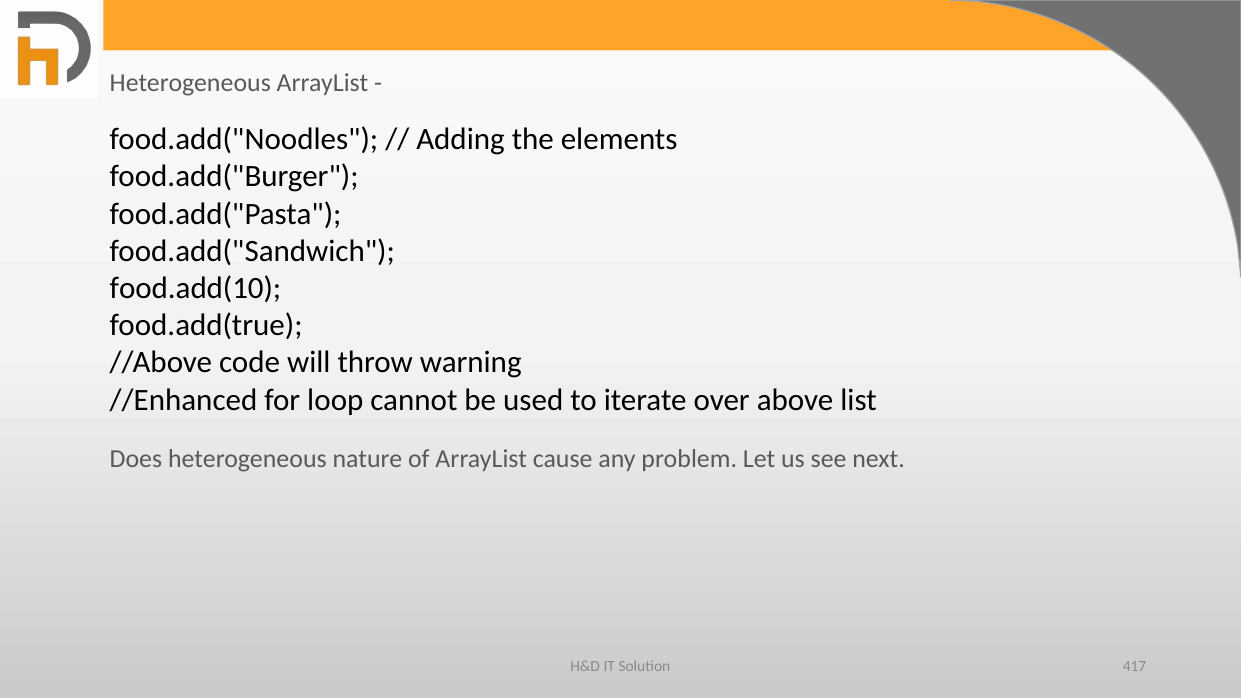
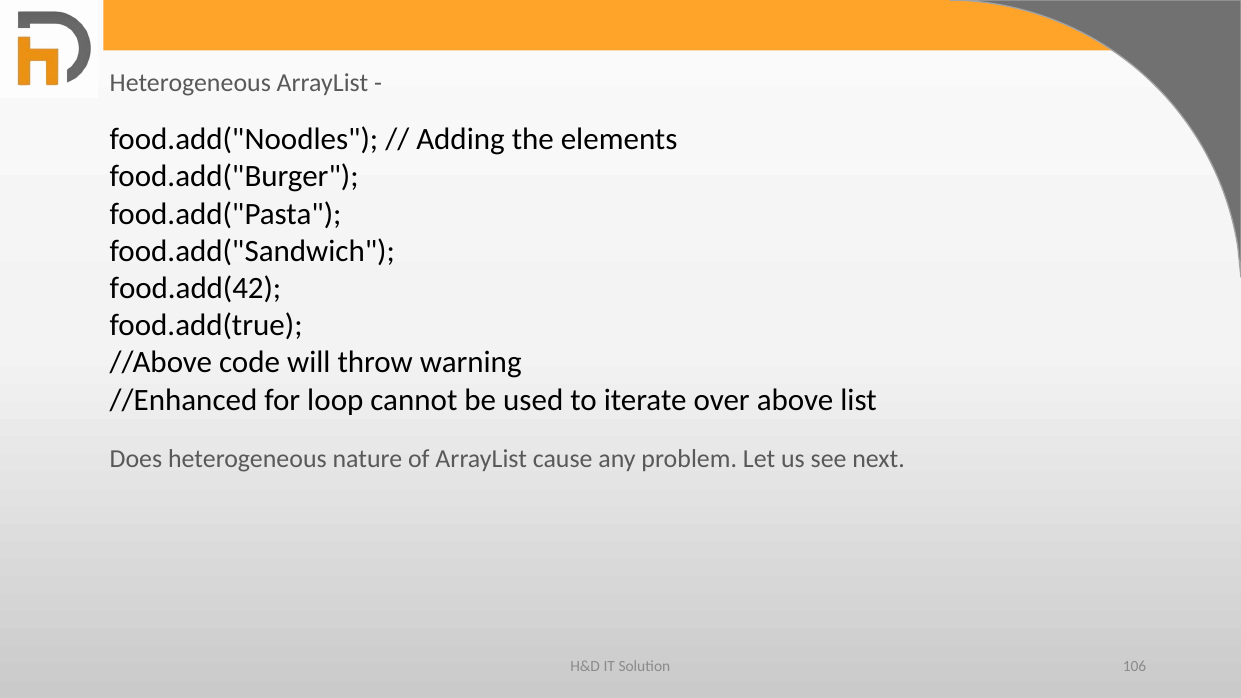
food.add(10: food.add(10 -> food.add(42
417: 417 -> 106
